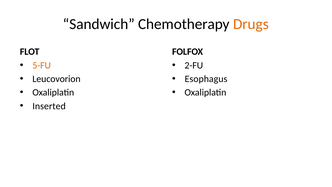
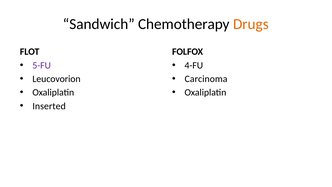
5-FU colour: orange -> purple
2-FU: 2-FU -> 4-FU
Esophagus: Esophagus -> Carcinoma
